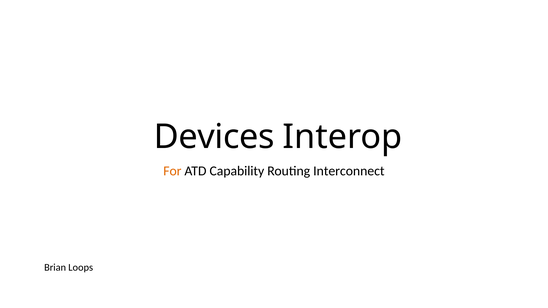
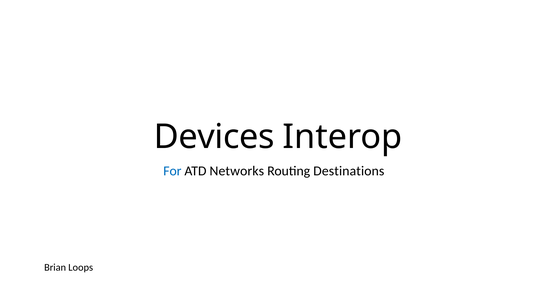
For colour: orange -> blue
Capability: Capability -> Networks
Interconnect: Interconnect -> Destinations
